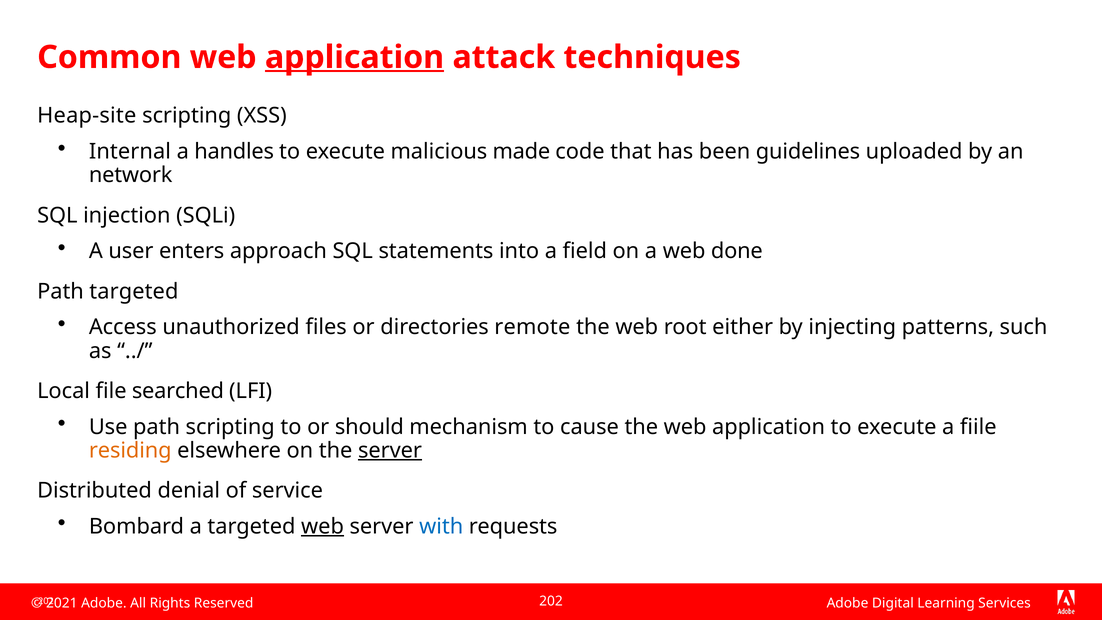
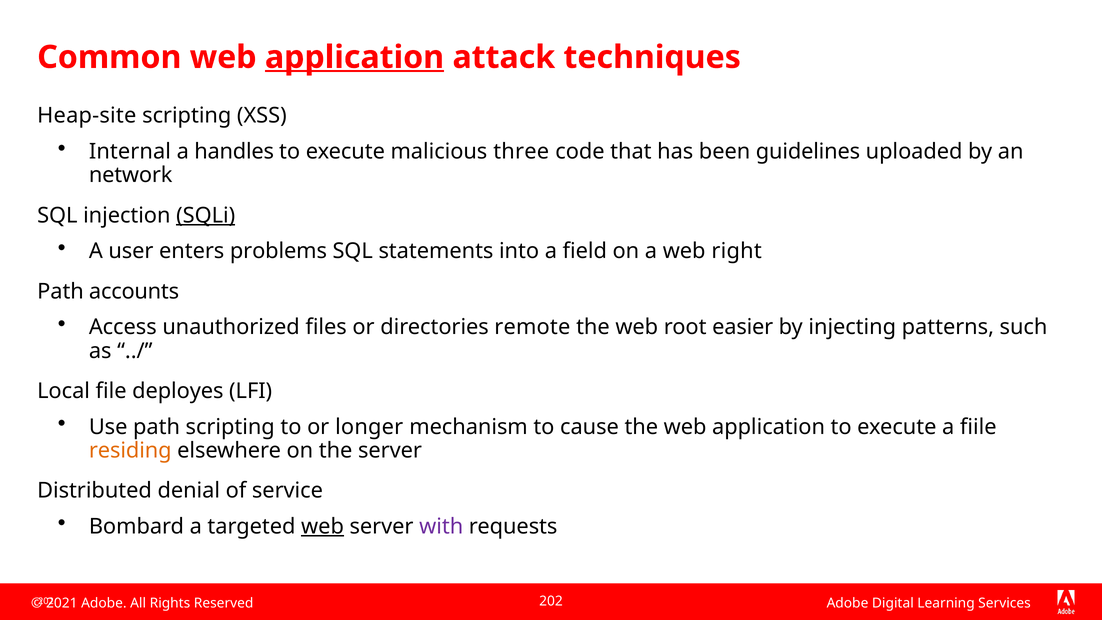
made: made -> three
SQLi underline: none -> present
approach: approach -> problems
done: done -> right
Path targeted: targeted -> accounts
either: either -> easier
searched: searched -> deployes
should: should -> longer
server at (390, 450) underline: present -> none
with colour: blue -> purple
